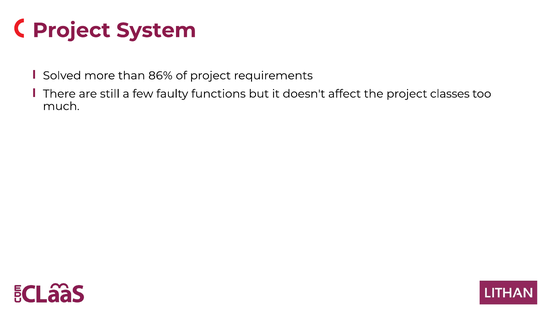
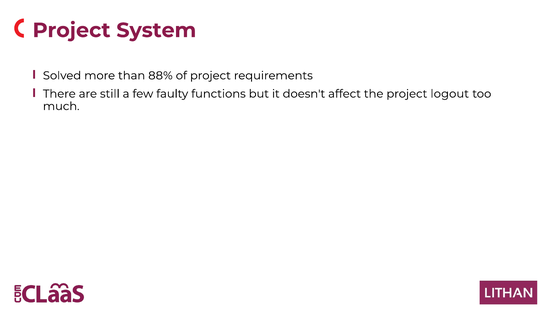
86%: 86% -> 88%
classes: classes -> logout
